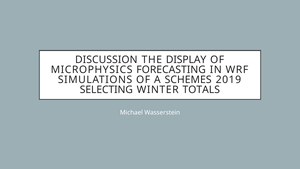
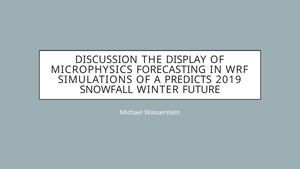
SCHEMES: SCHEMES -> PREDICTS
SELECTING: SELECTING -> SNOWFALL
TOTALS: TOTALS -> FUTURE
